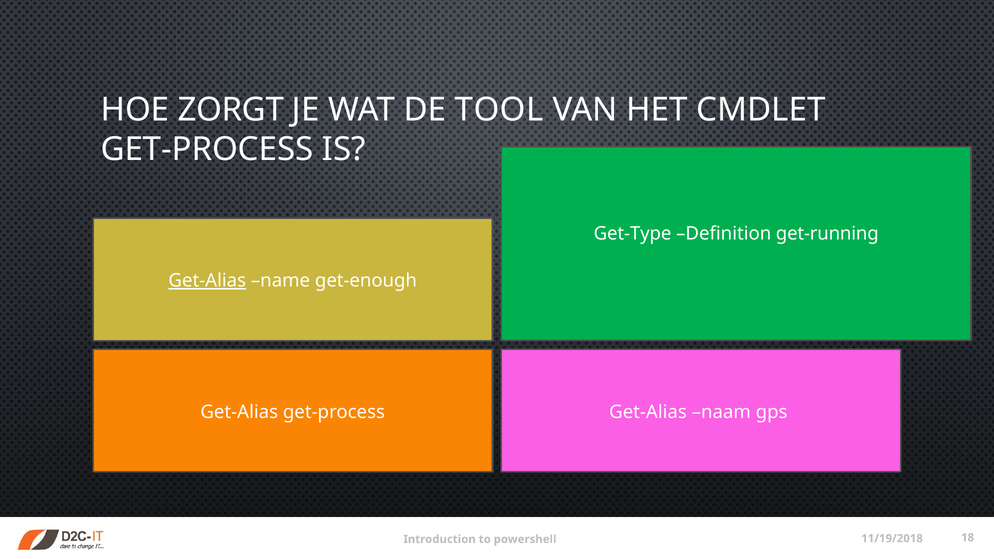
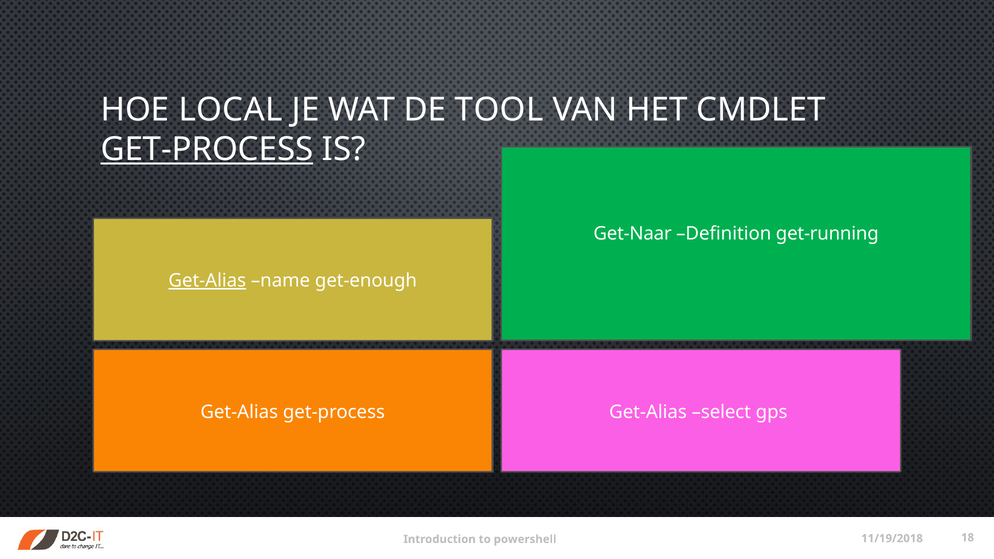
ZORGT: ZORGT -> LOCAL
GET-PROCESS at (207, 150) underline: none -> present
Get-Type: Get-Type -> Get-Naar
naam: naam -> select
